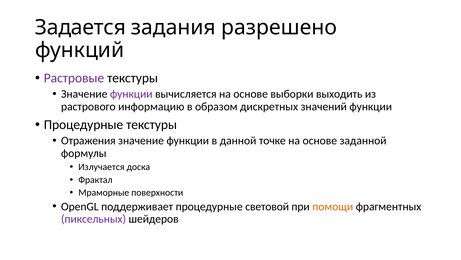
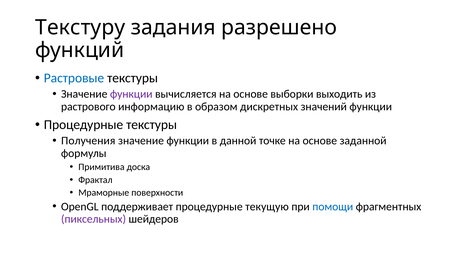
Задается: Задается -> Текстуру
Растровые colour: purple -> blue
Отражения: Отражения -> Получения
Излучается: Излучается -> Примитива
световой: световой -> текущую
помощи colour: orange -> blue
